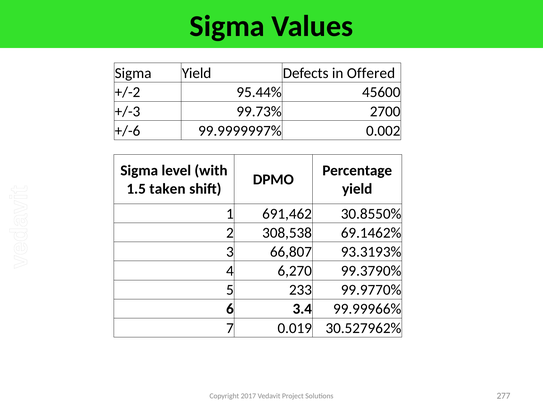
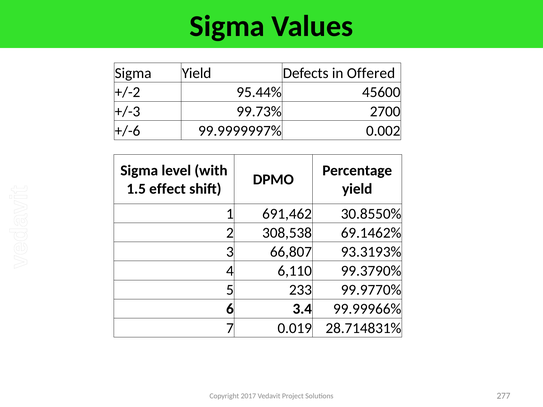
taken: taken -> effect
6,270: 6,270 -> 6,110
30.527962%: 30.527962% -> 28.714831%
